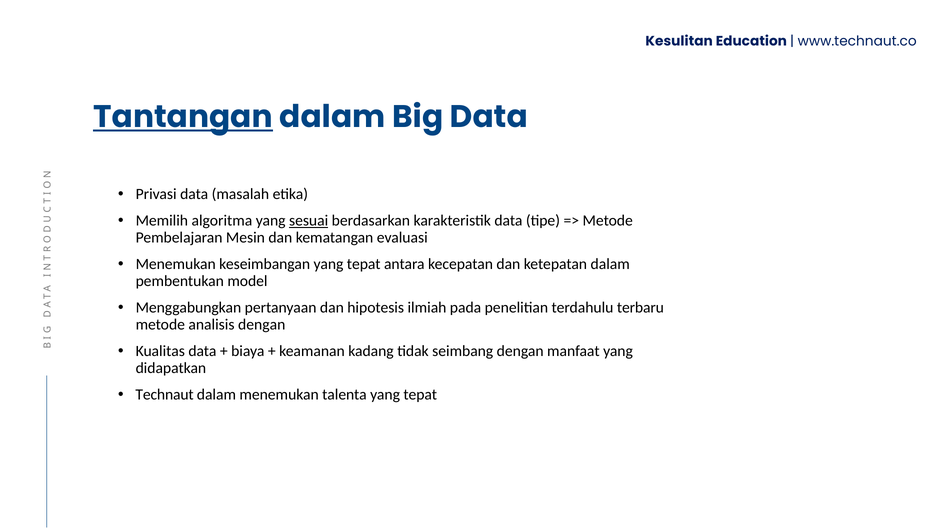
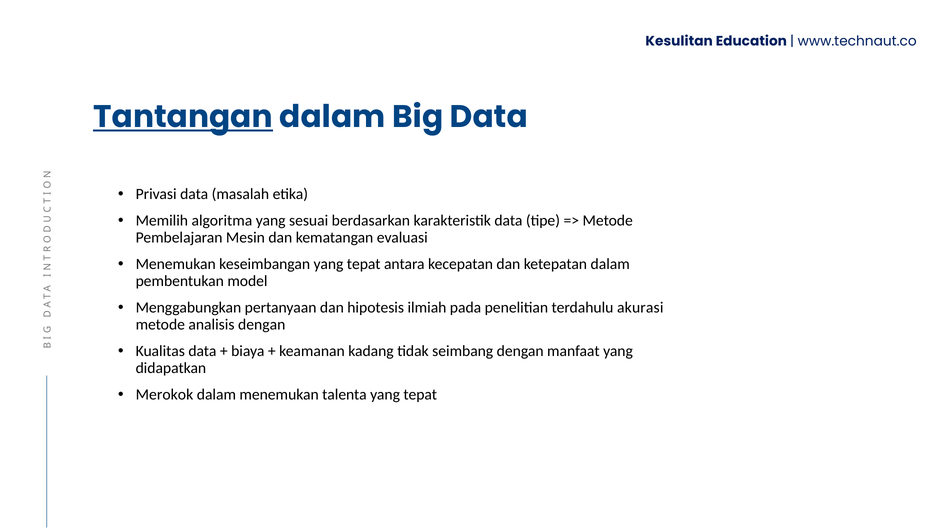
sesuai underline: present -> none
terbaru: terbaru -> akurasi
Technaut: Technaut -> Merokok
